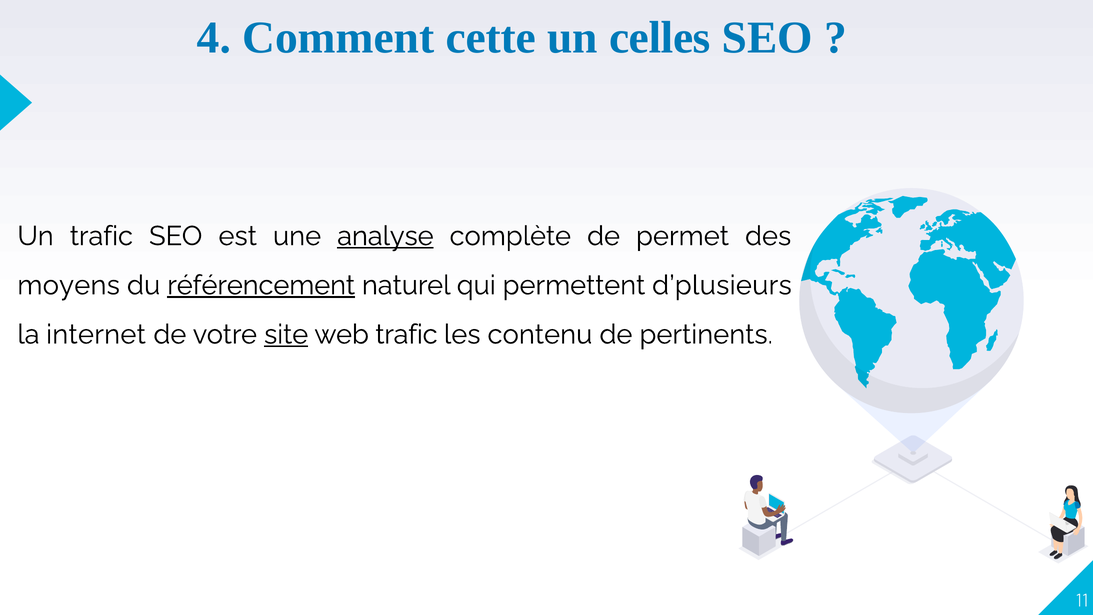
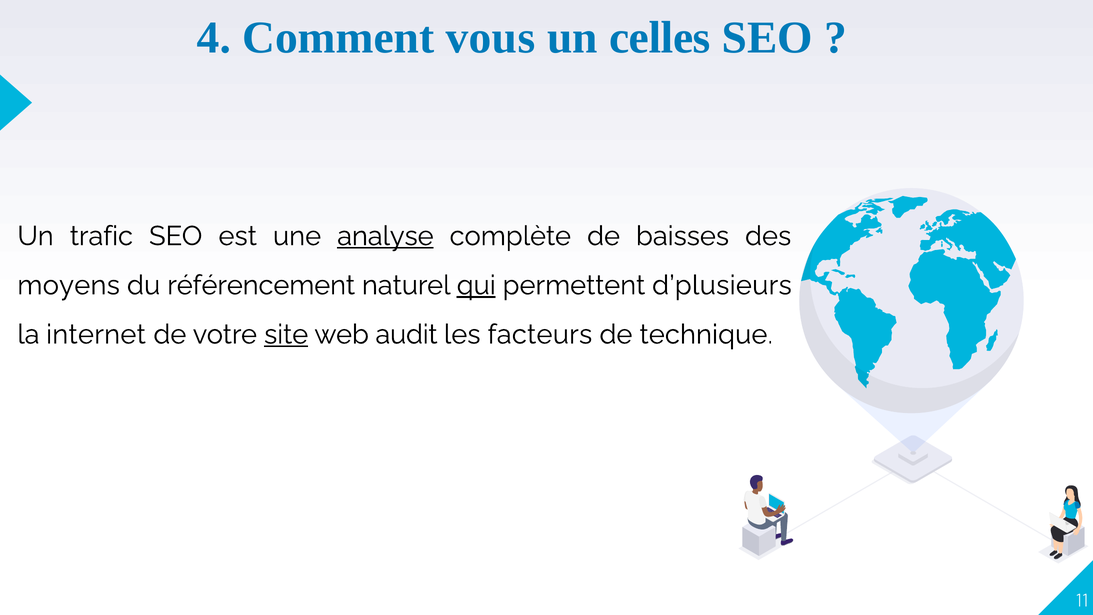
cette: cette -> vous
permet: permet -> baisses
référencement underline: present -> none
qui underline: none -> present
web trafic: trafic -> audit
contenu: contenu -> facteurs
pertinents: pertinents -> technique
